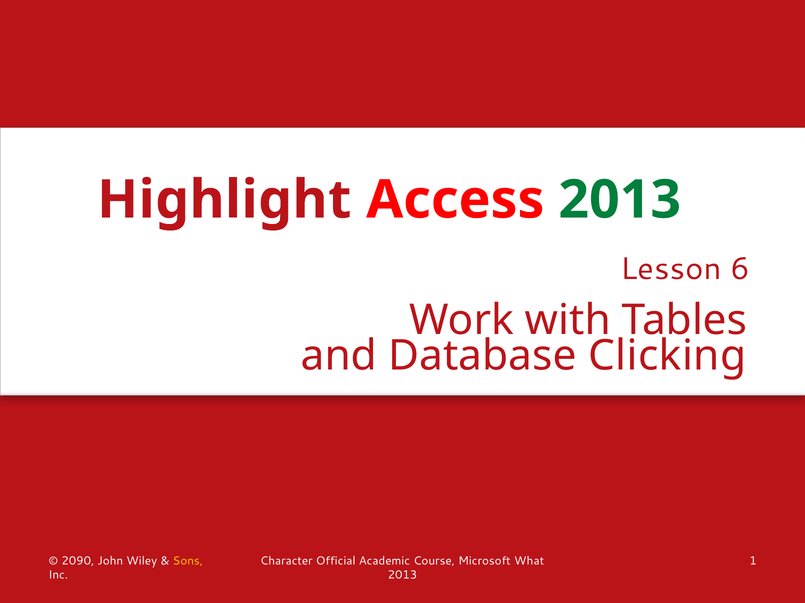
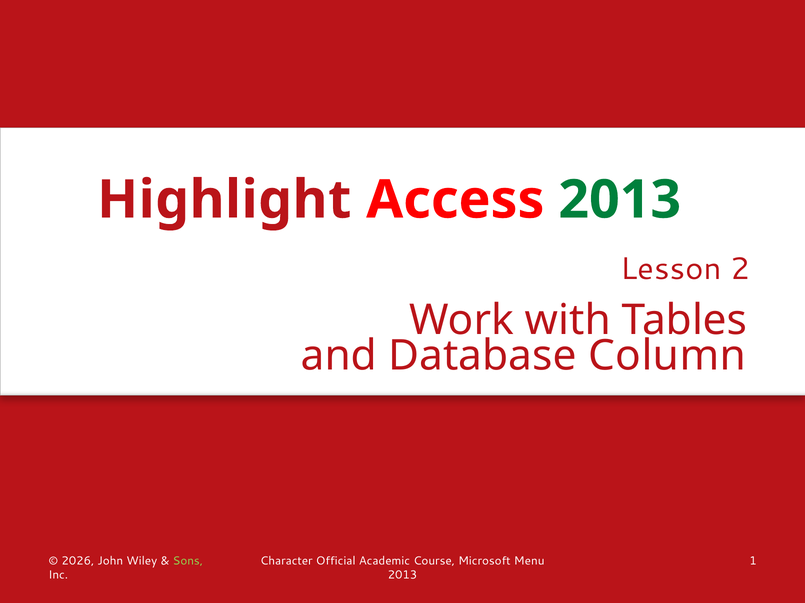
6: 6 -> 2
Clicking: Clicking -> Column
2090: 2090 -> 2026
Sons colour: yellow -> light green
What: What -> Menu
